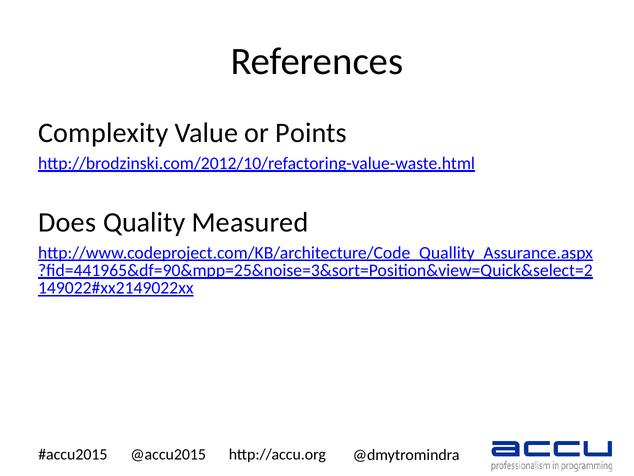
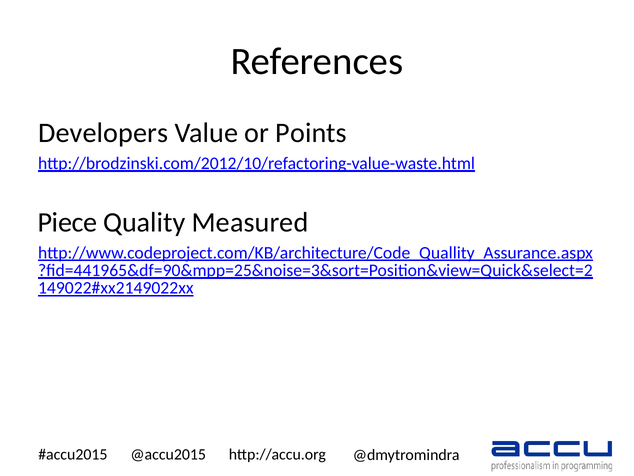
Complexity: Complexity -> Developers
Does: Does -> Piece
